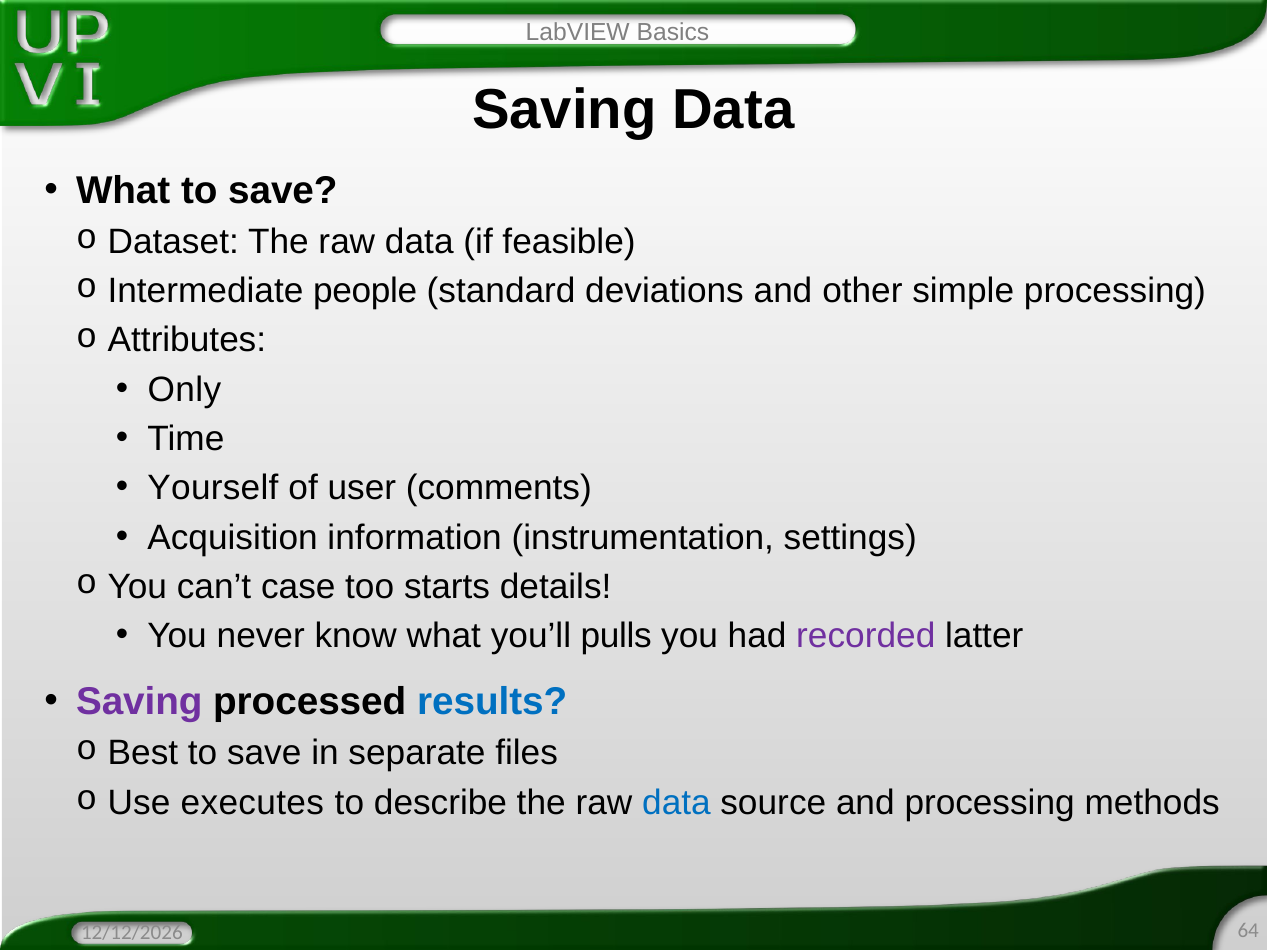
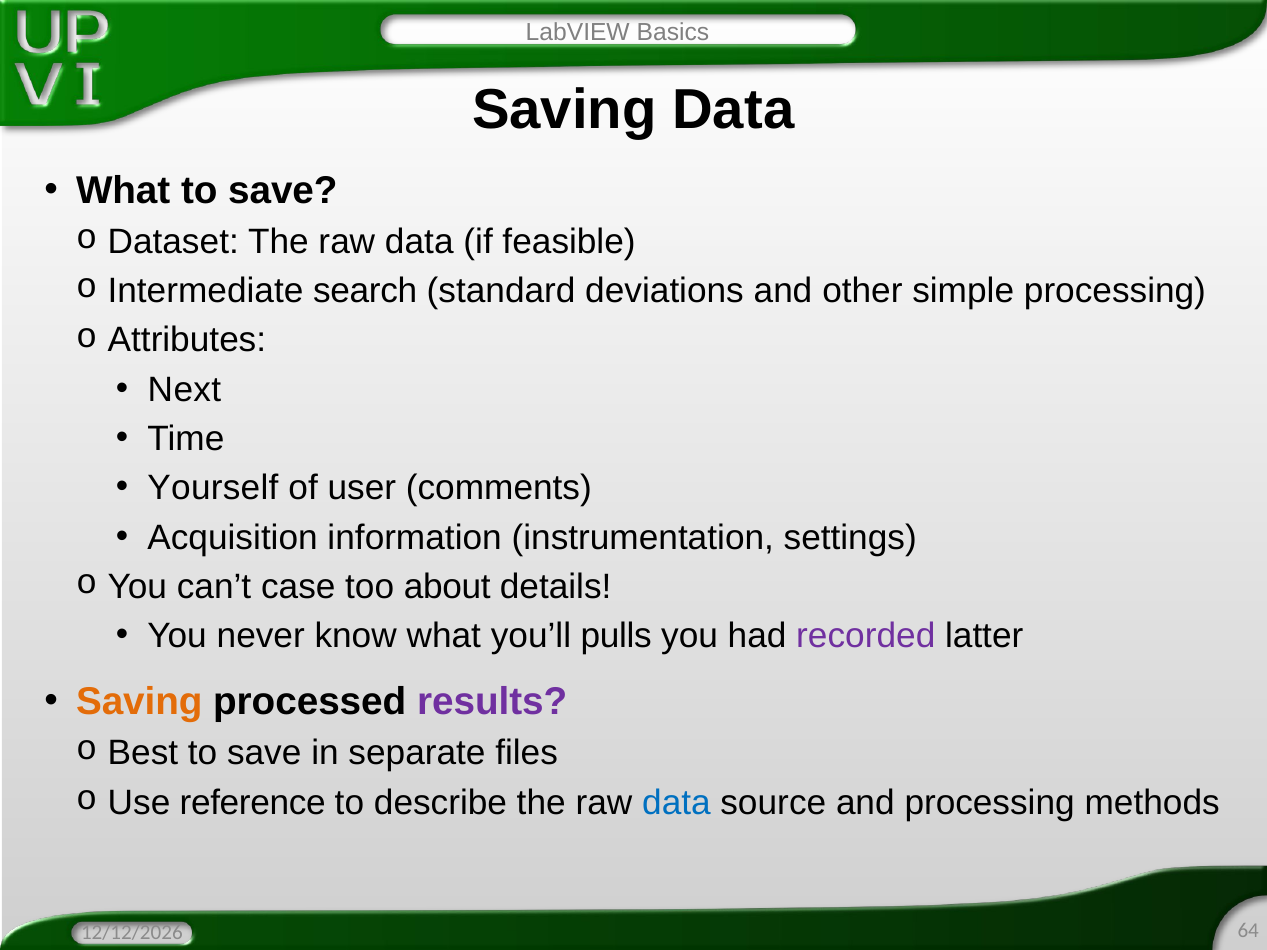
people: people -> search
Only: Only -> Next
starts: starts -> about
Saving at (139, 702) colour: purple -> orange
results colour: blue -> purple
executes: executes -> reference
